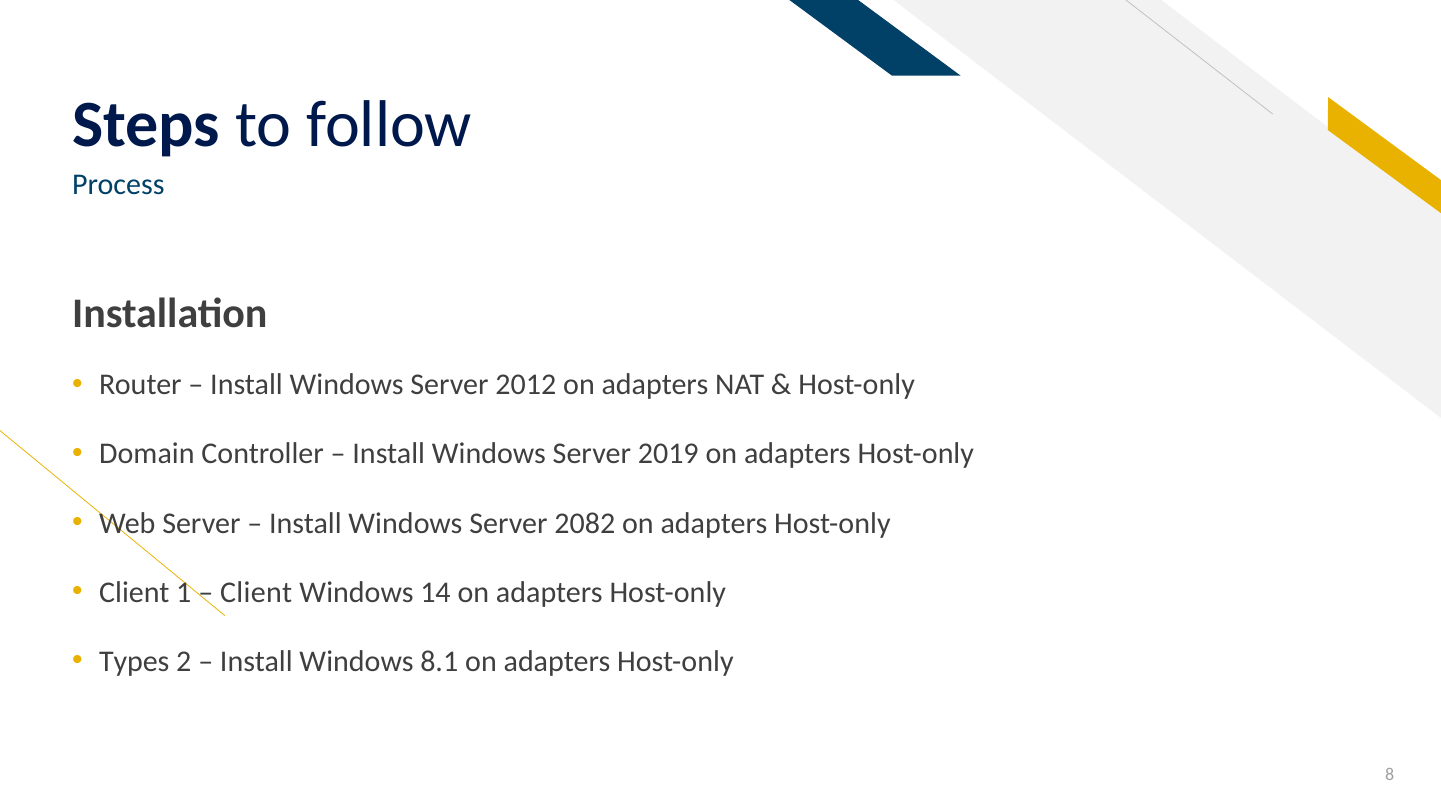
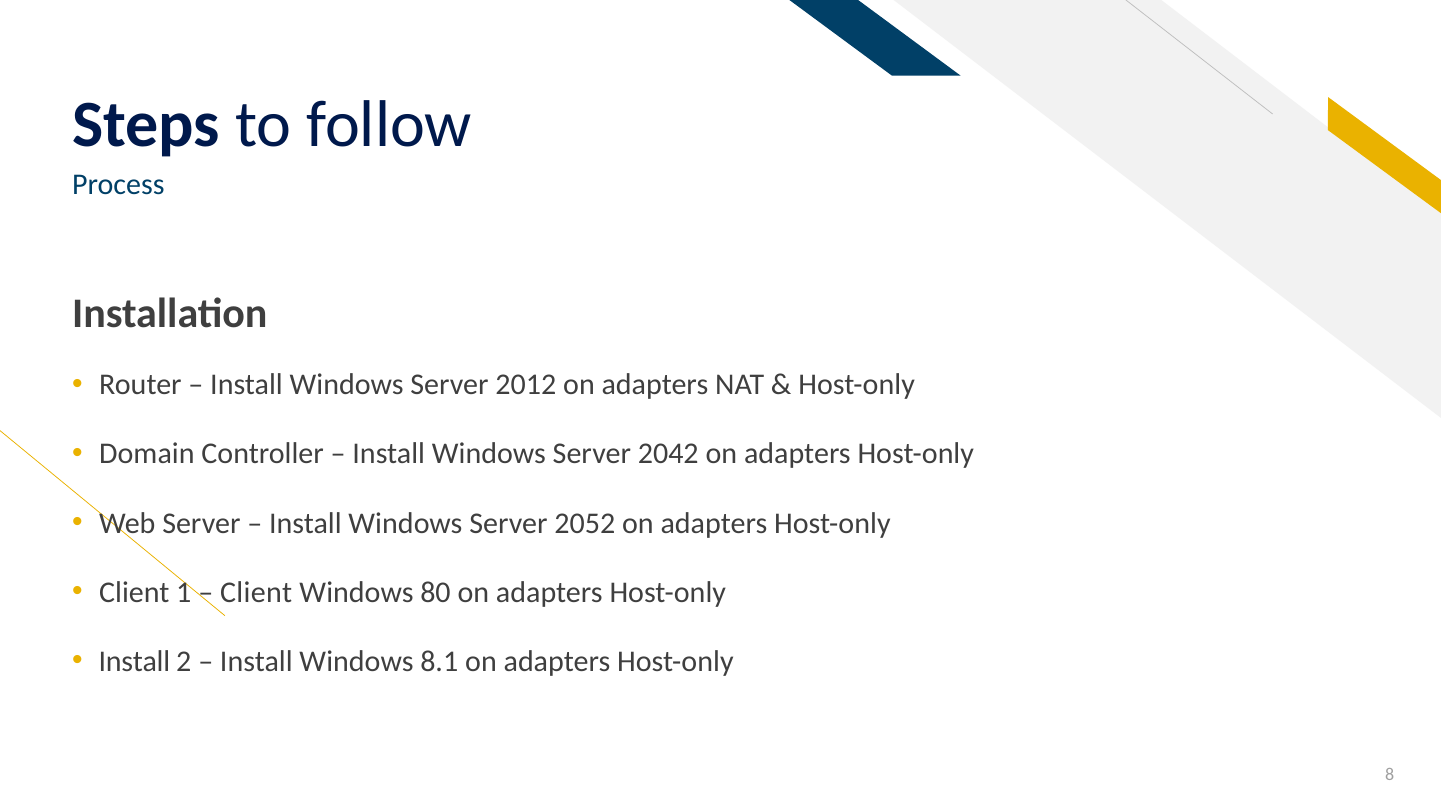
2019: 2019 -> 2042
2082: 2082 -> 2052
14: 14 -> 80
Types at (134, 661): Types -> Install
